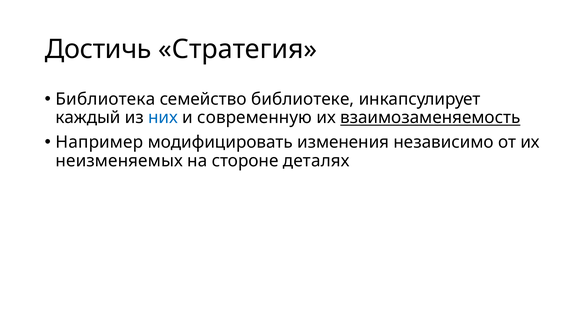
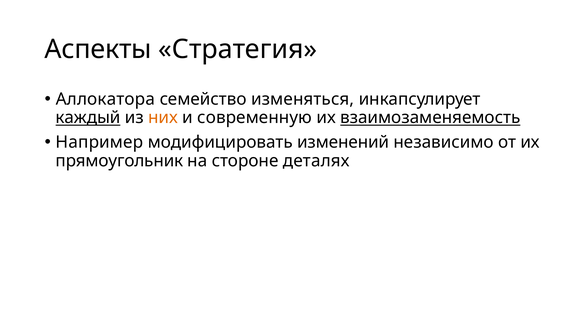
Достичь: Достичь -> Аспекты
Библиотека: Библиотека -> Аллокатора
библиотеке: библиотеке -> изменяться
каждый underline: none -> present
них colour: blue -> orange
изменения: изменения -> изменений
неизменяемых: неизменяемых -> прямоугольник
